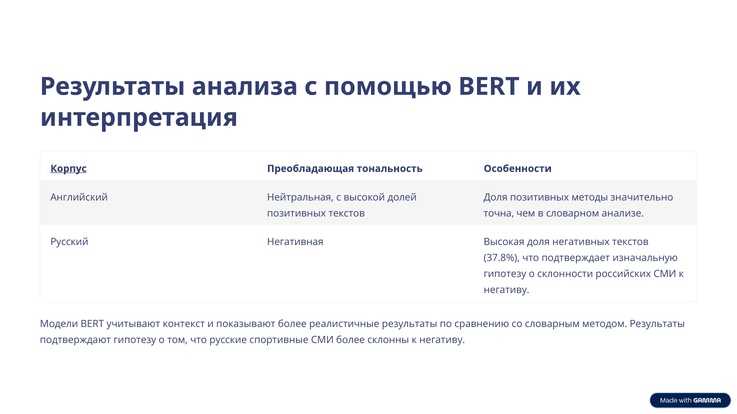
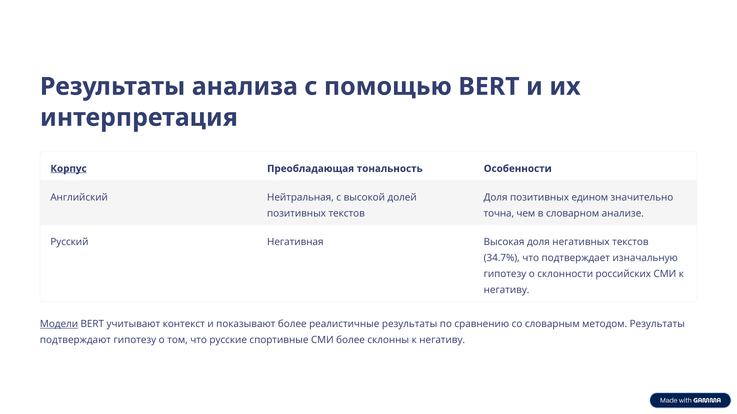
методы: методы -> едином
37.8%: 37.8% -> 34.7%
Модели underline: none -> present
